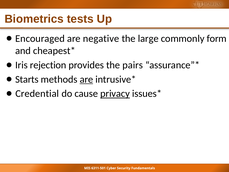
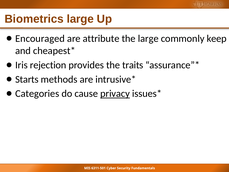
Biometrics tests: tests -> large
negative: negative -> attribute
form: form -> keep
pairs: pairs -> traits
are at (86, 79) underline: present -> none
Credential: Credential -> Categories
